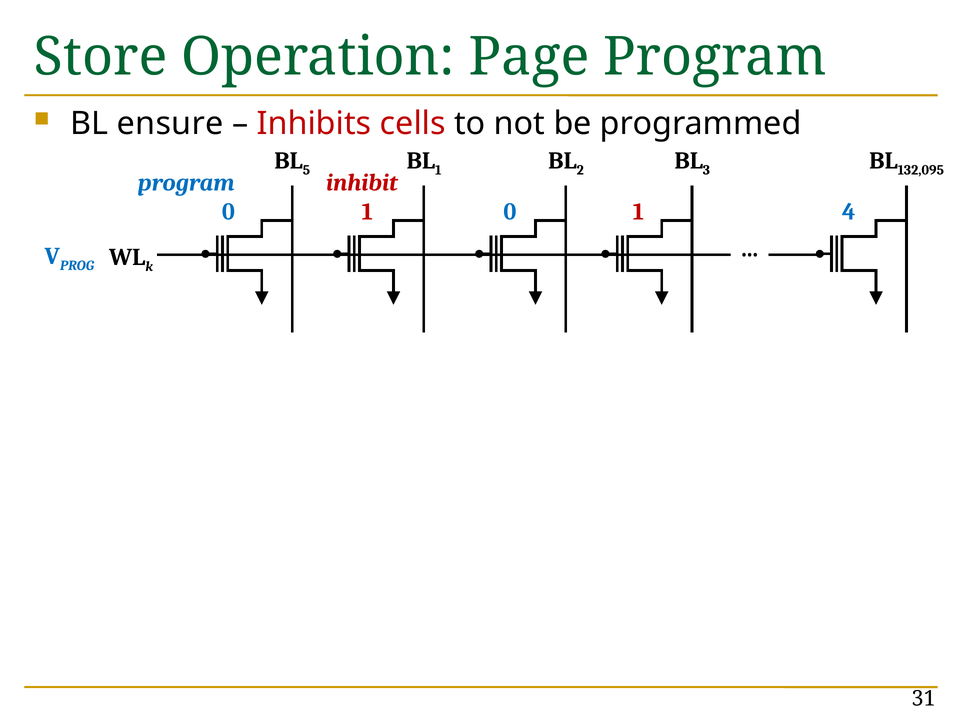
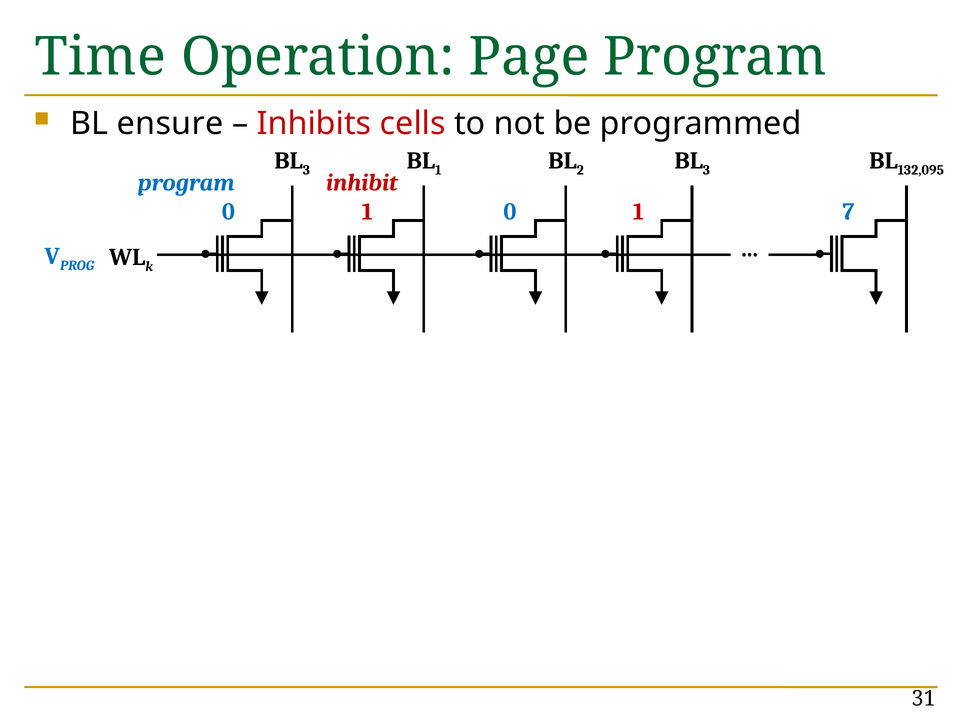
Store: Store -> Time
5 at (306, 170): 5 -> 3
4: 4 -> 7
